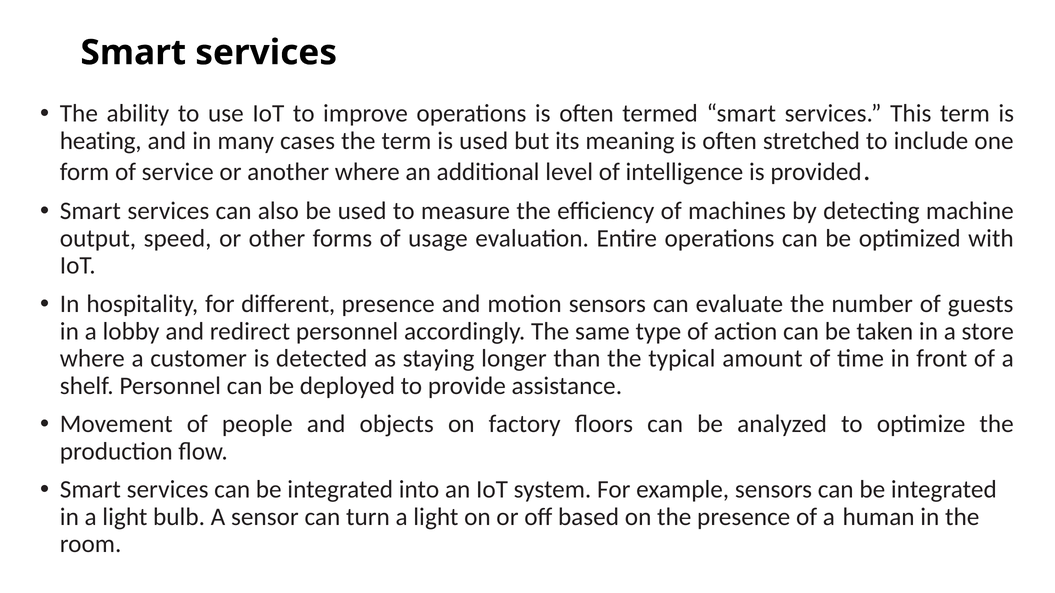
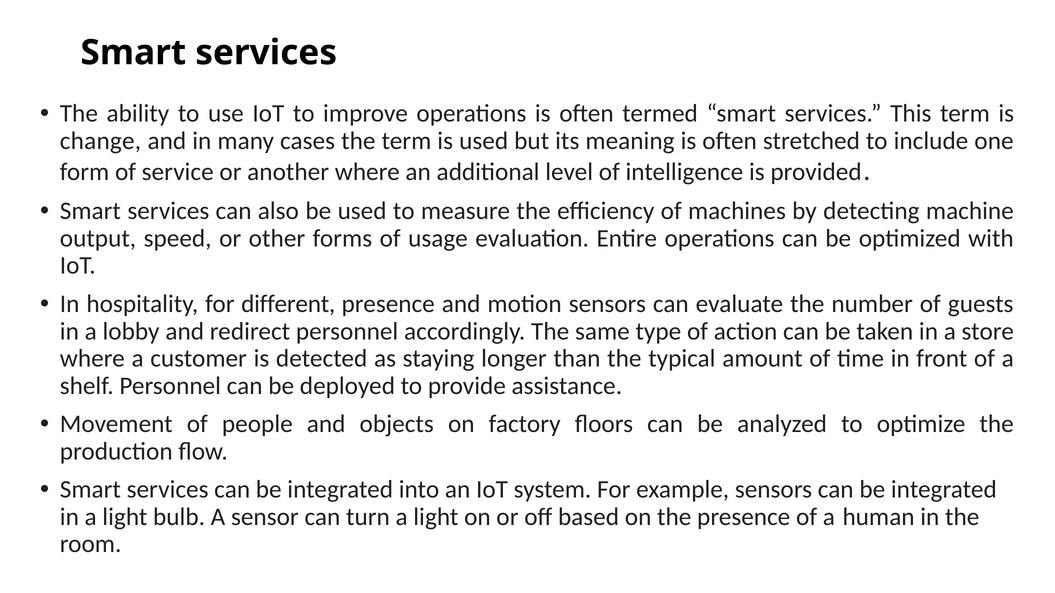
heating: heating -> change
